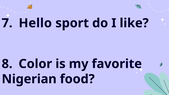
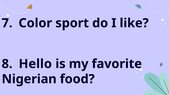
Hello: Hello -> Color
Color: Color -> Hello
